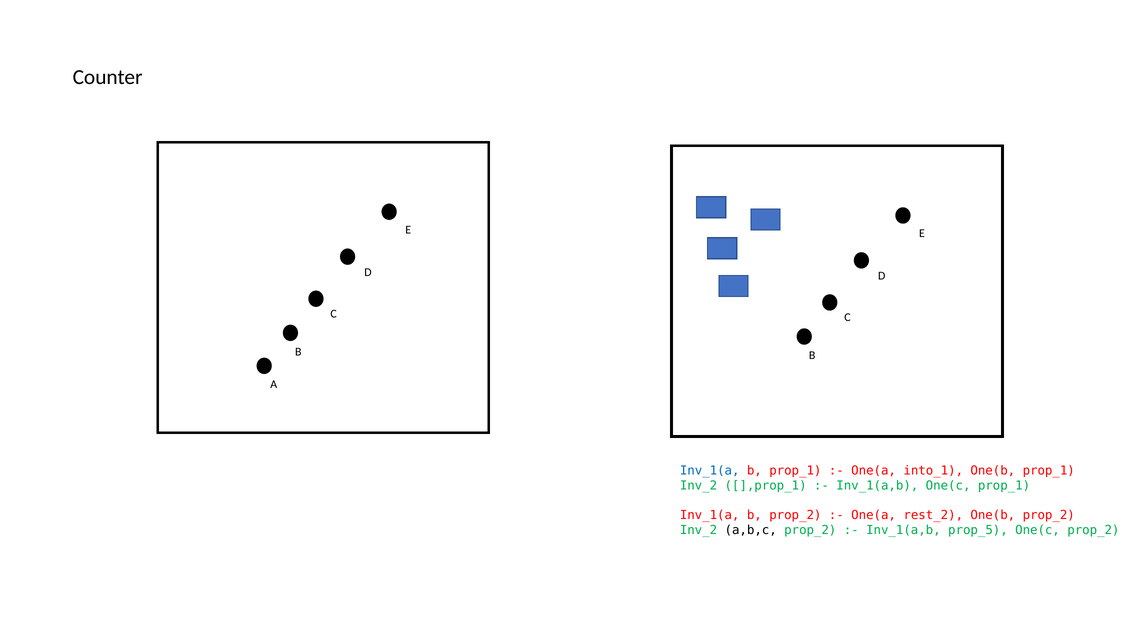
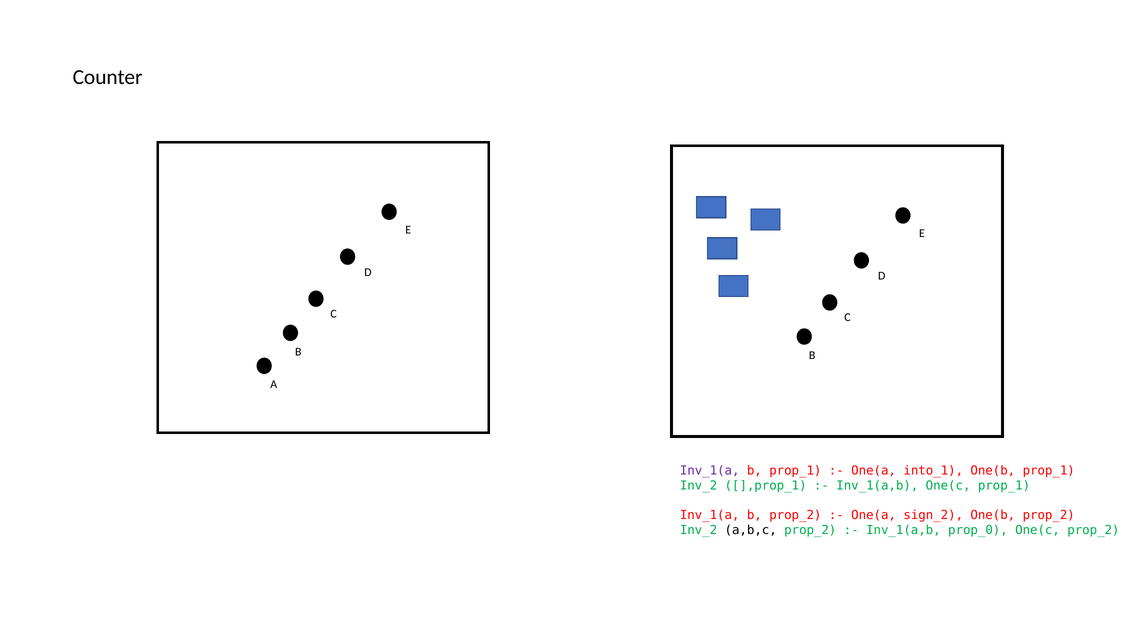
Inv_1(a at (710, 471) colour: blue -> purple
rest_2: rest_2 -> sign_2
prop_5: prop_5 -> prop_0
